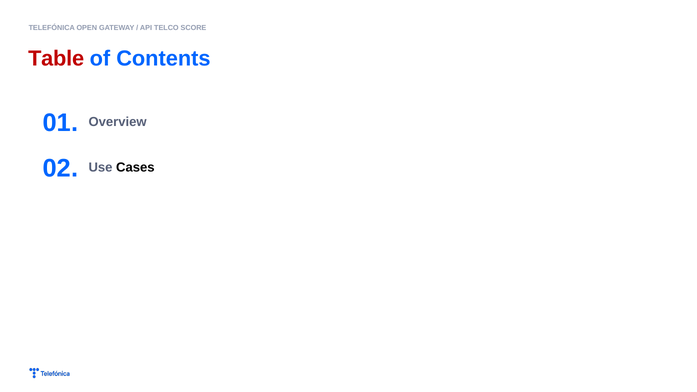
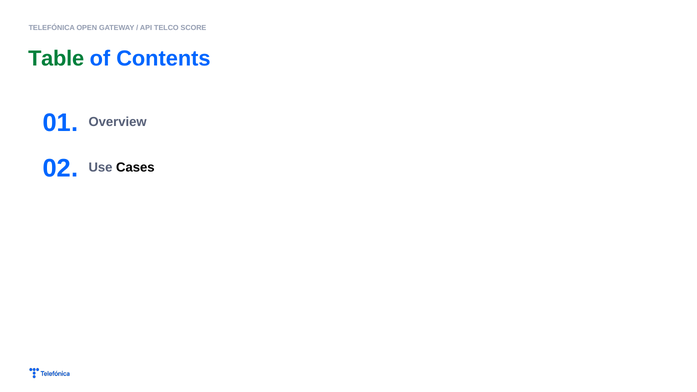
Table colour: red -> green
